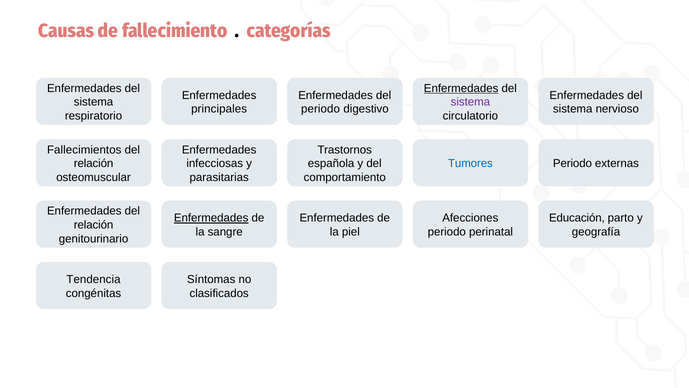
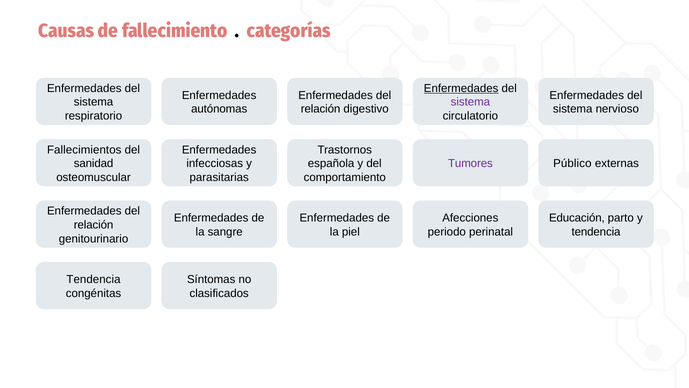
principales: principales -> autónomas
periodo at (320, 109): periodo -> relación
relación at (94, 163): relación -> sanidad
Tumores colour: blue -> purple
Periodo at (572, 163): Periodo -> Público
Enfermedades at (211, 218) underline: present -> none
geografía at (596, 232): geografía -> tendencia
